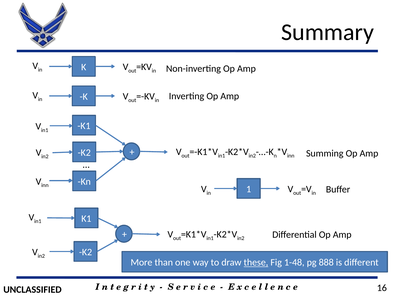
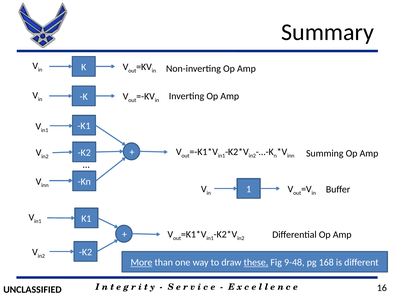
More underline: none -> present
1-48: 1-48 -> 9-48
888: 888 -> 168
